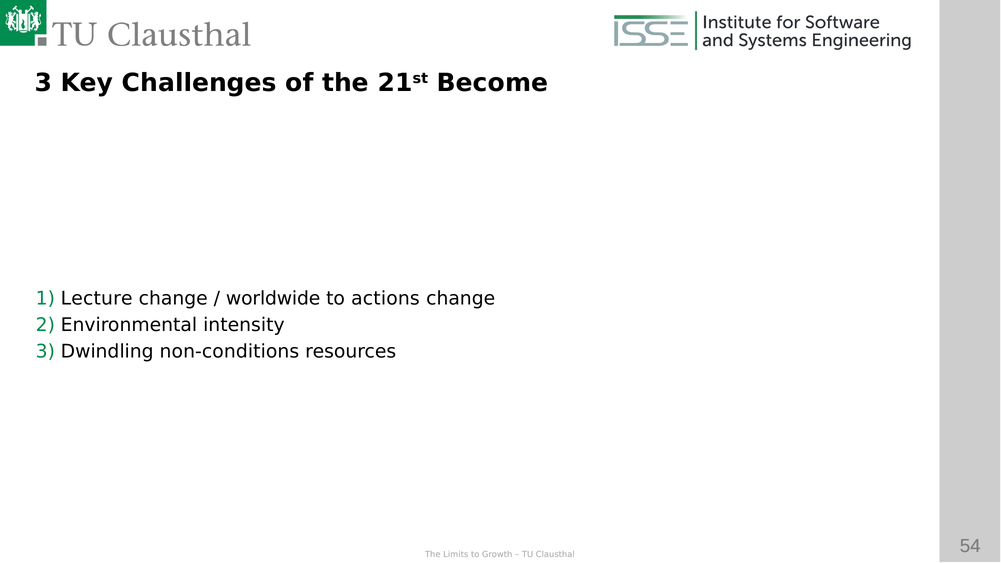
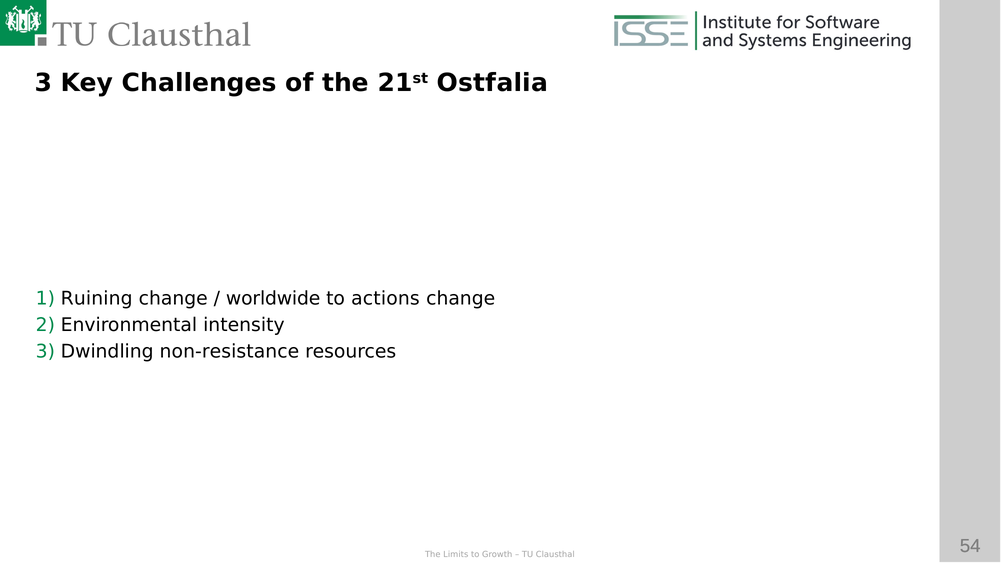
Become: Become -> Ostfalia
Lecture: Lecture -> Ruining
non-conditions: non-conditions -> non-resistance
